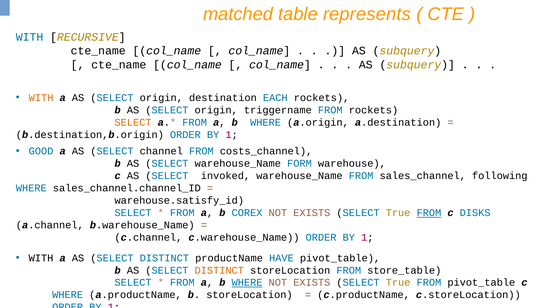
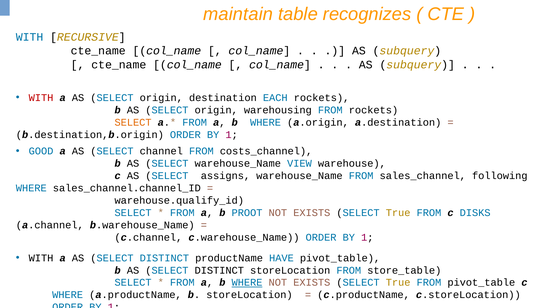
matched: matched -> maintain
represents: represents -> recognizes
WITH at (41, 98) colour: orange -> red
triggername: triggername -> warehousing
FORM: FORM -> VIEW
invoked: invoked -> assigns
warehouse.satisfy_id: warehouse.satisfy_id -> warehouse.qualify_id
COREX: COREX -> PROOT
FROM at (429, 213) underline: present -> none
DISTINCT at (219, 271) colour: orange -> black
